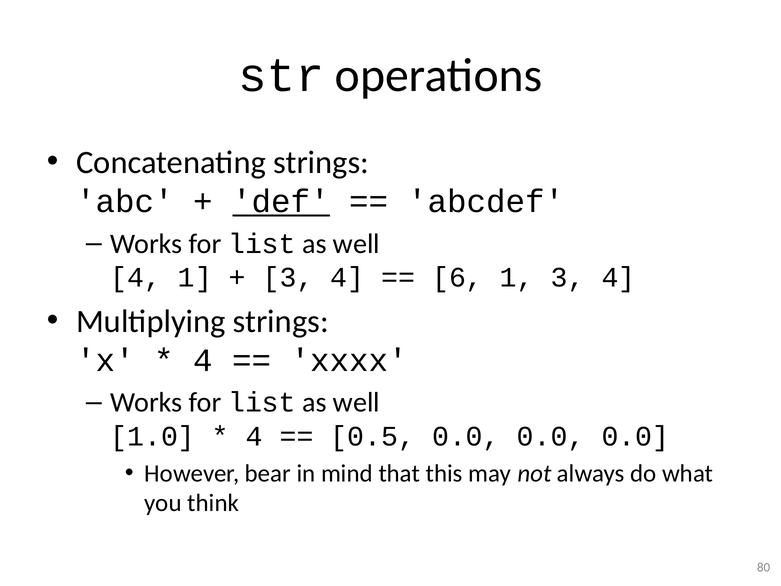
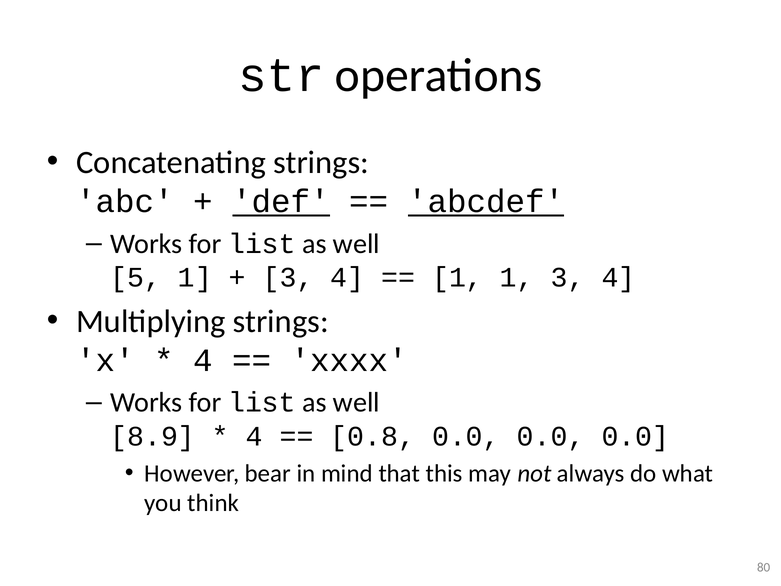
abcdef underline: none -> present
4 at (136, 277): 4 -> 5
6 at (458, 277): 6 -> 1
1.0: 1.0 -> 8.9
0.5: 0.5 -> 0.8
